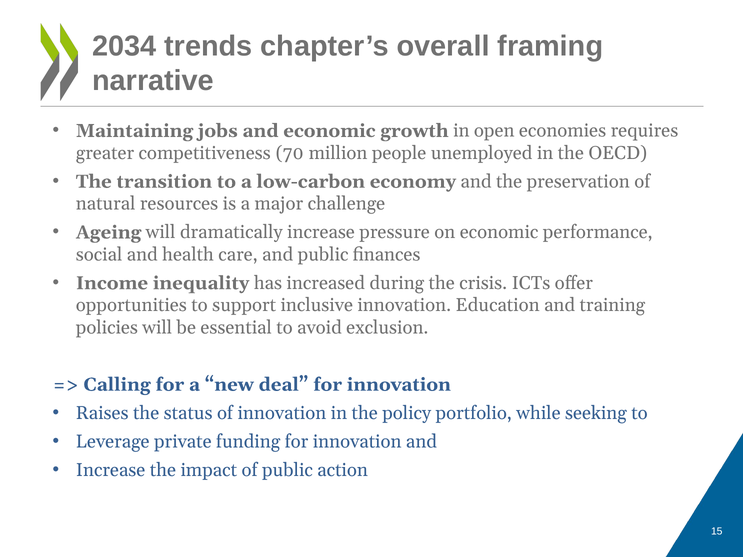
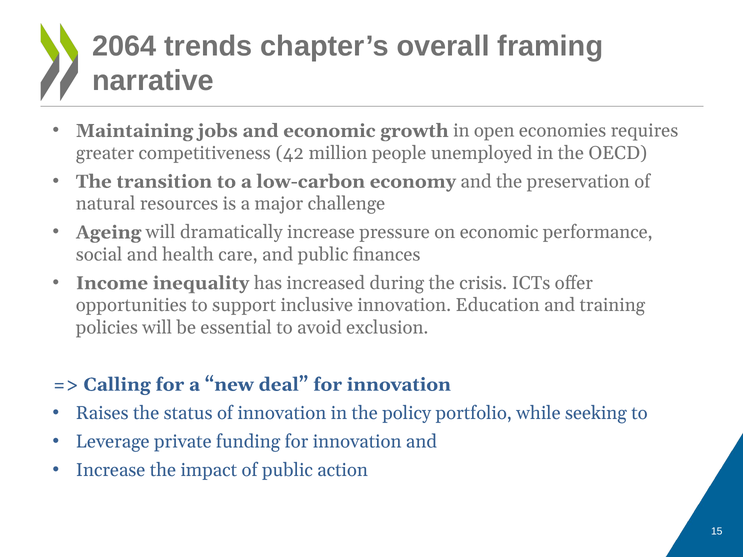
2034: 2034 -> 2064
70: 70 -> 42
